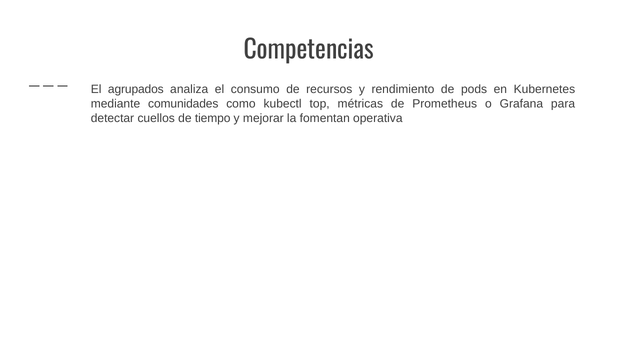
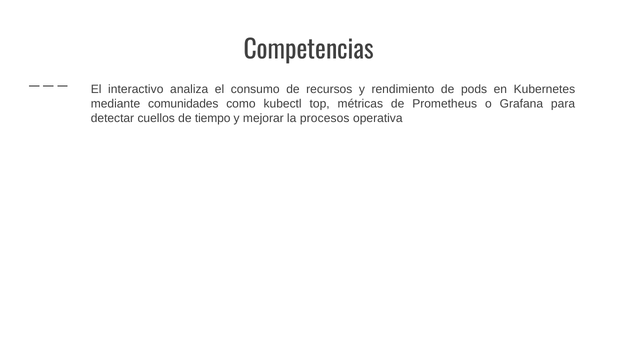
agrupados: agrupados -> interactivo
fomentan: fomentan -> procesos
